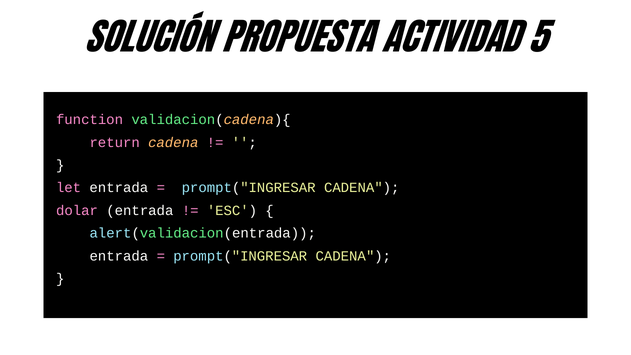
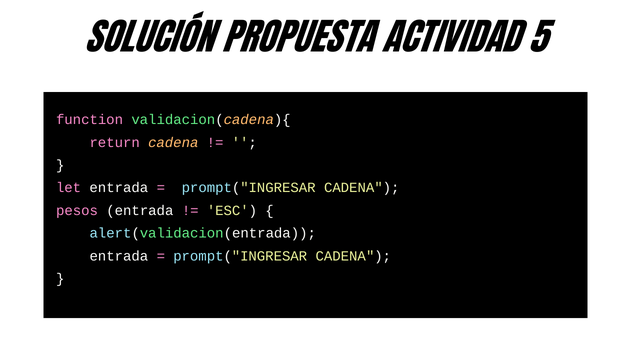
dolar: dolar -> pesos
